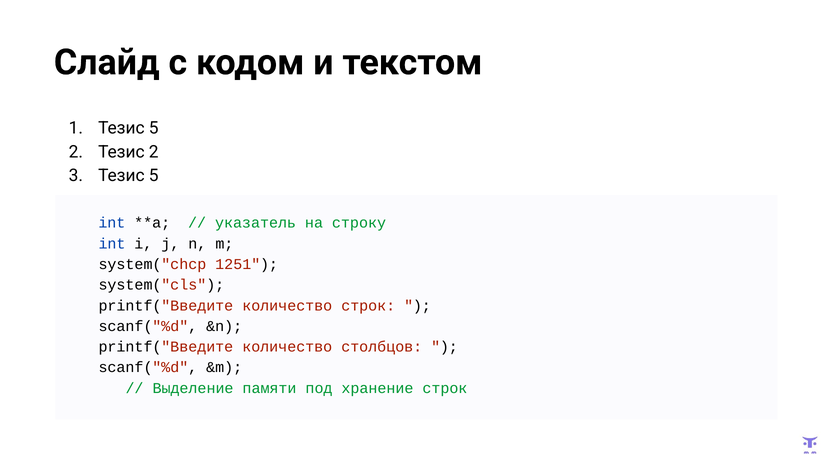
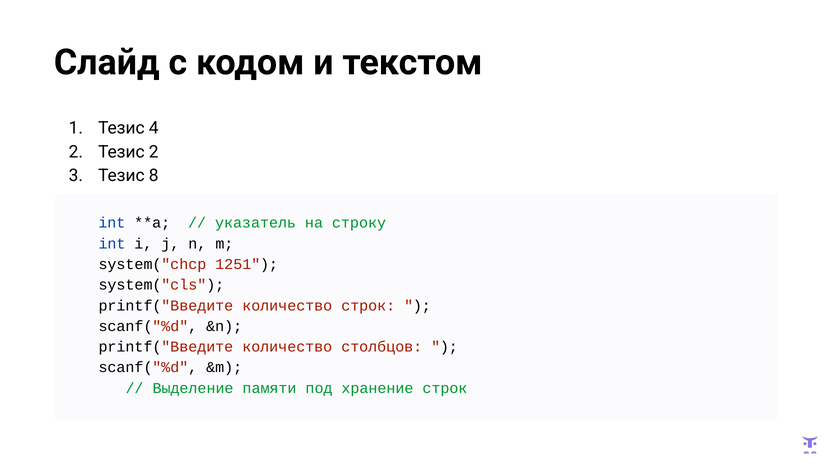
1 Тезис 5: 5 -> 4
3 Тезис 5: 5 -> 8
